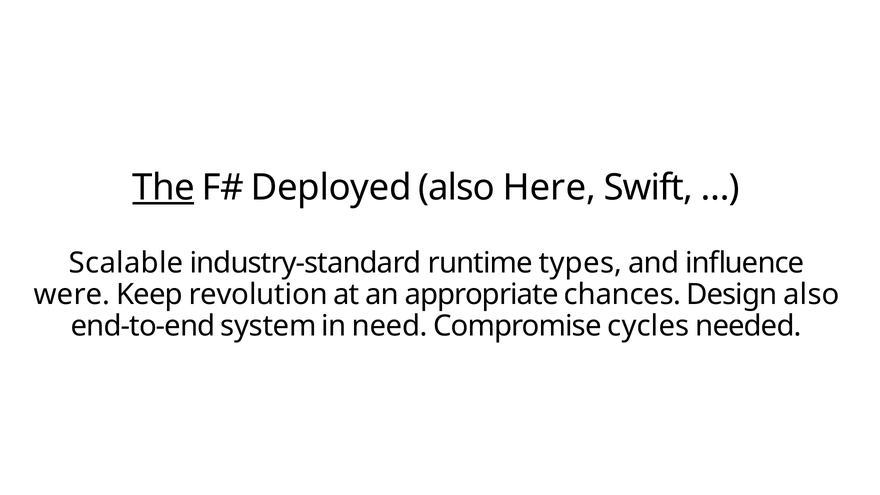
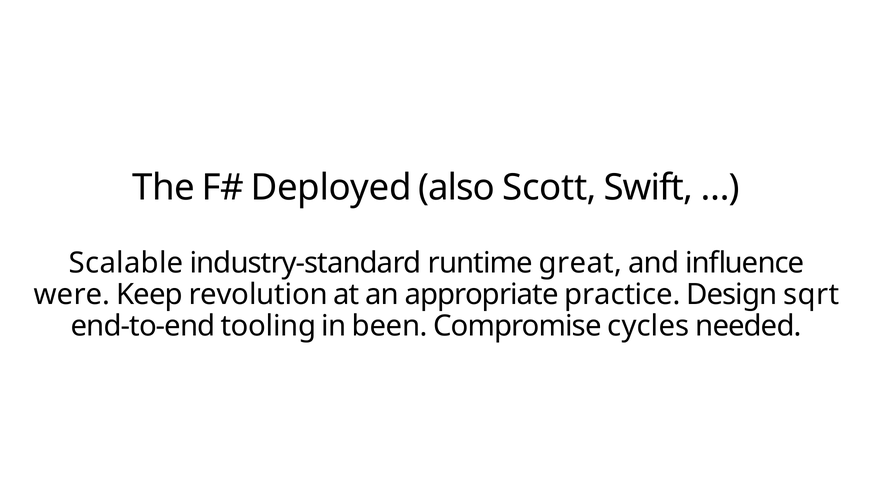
The underline: present -> none
Here: Here -> Scott
types: types -> great
chances: chances -> practice
Design also: also -> sqrt
system: system -> tooling
need: need -> been
